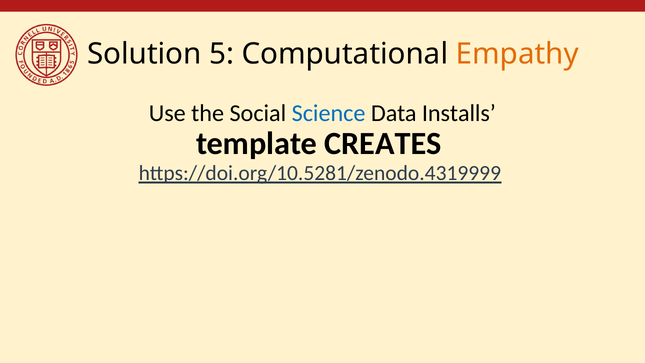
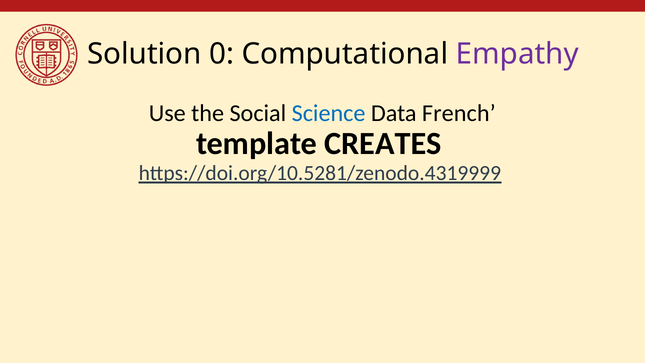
5: 5 -> 0
Empathy colour: orange -> purple
Installs: Installs -> French
